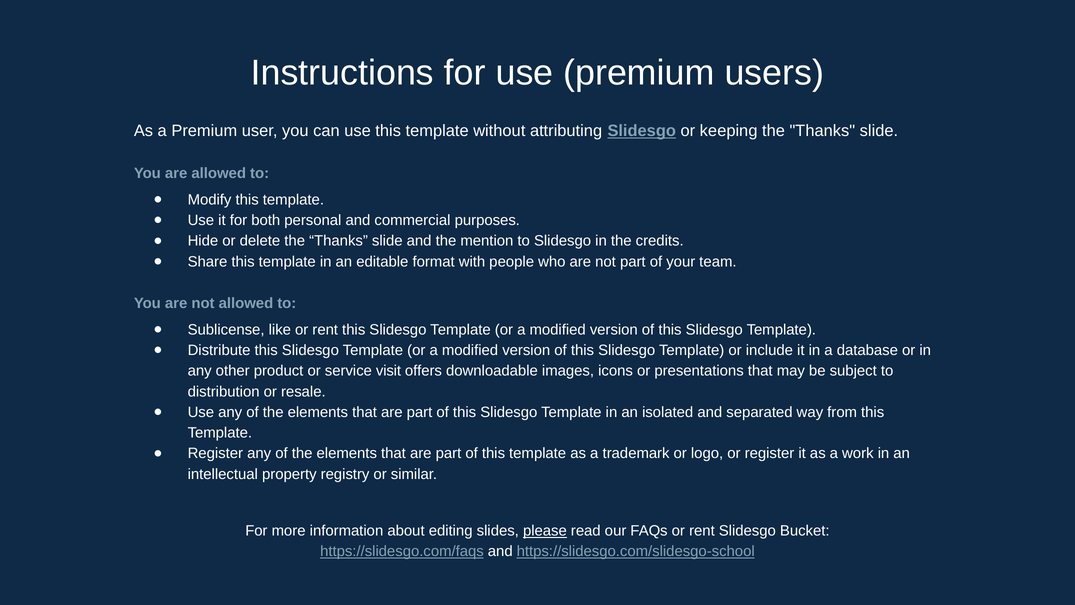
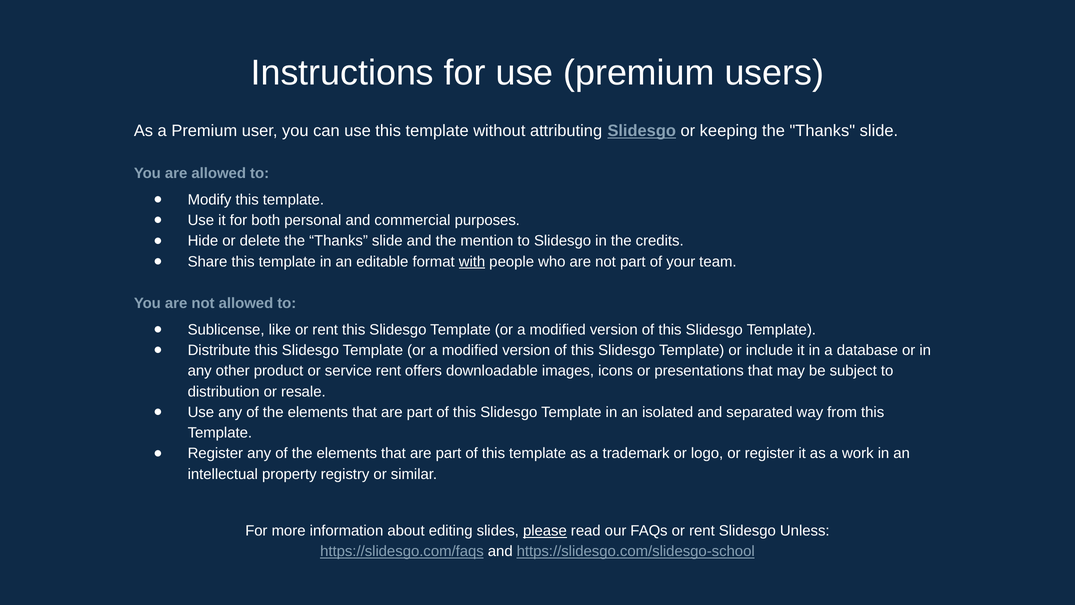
with underline: none -> present
service visit: visit -> rent
Bucket: Bucket -> Unless
